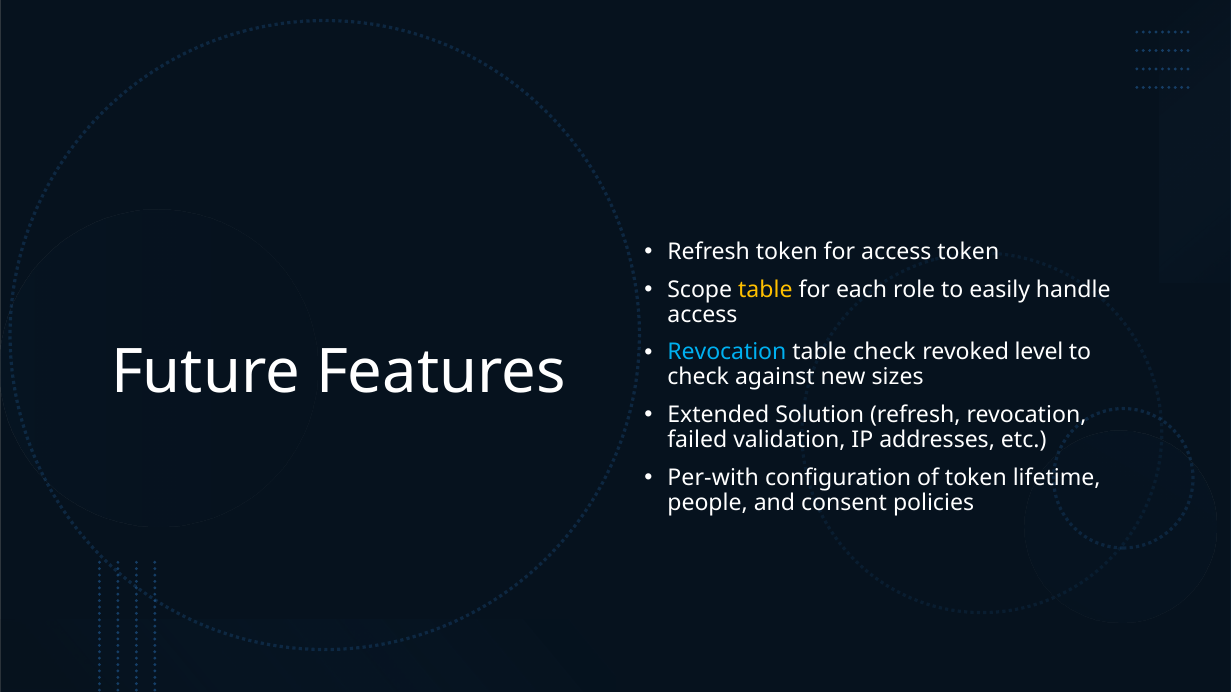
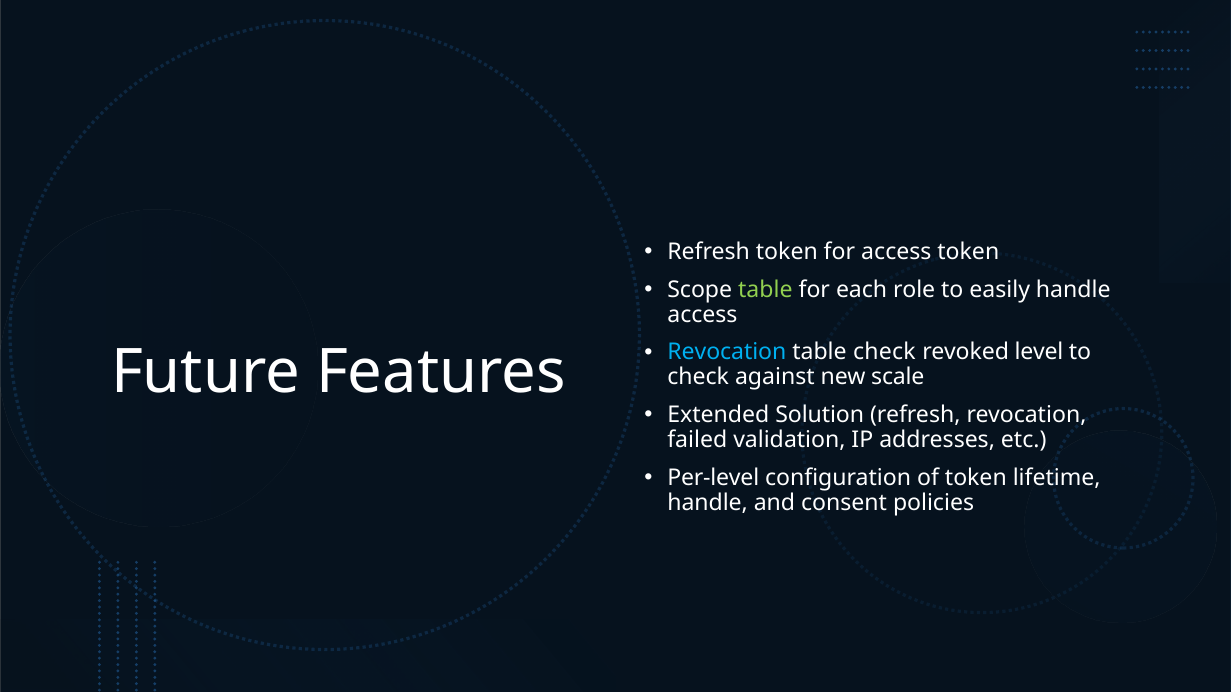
table at (765, 290) colour: yellow -> light green
sizes: sizes -> scale
Per-with: Per-with -> Per-level
people at (708, 503): people -> handle
